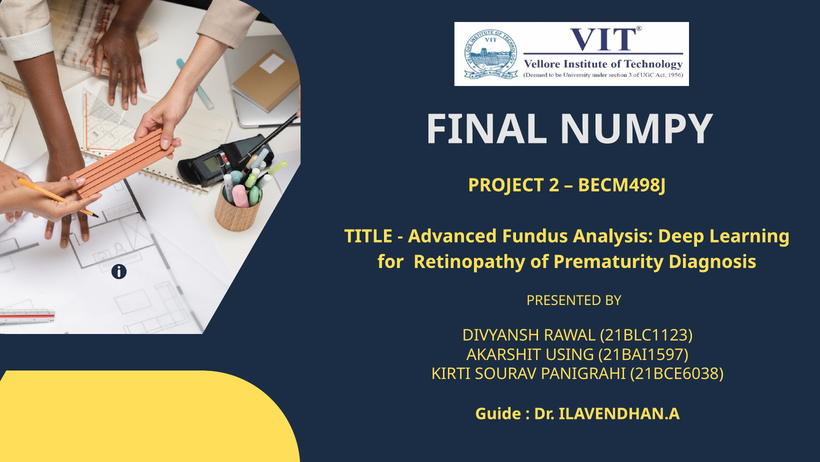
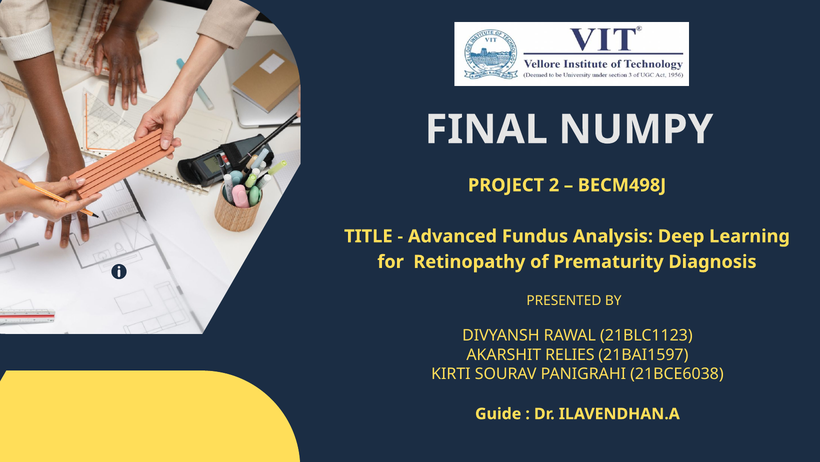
USING: USING -> RELIES
